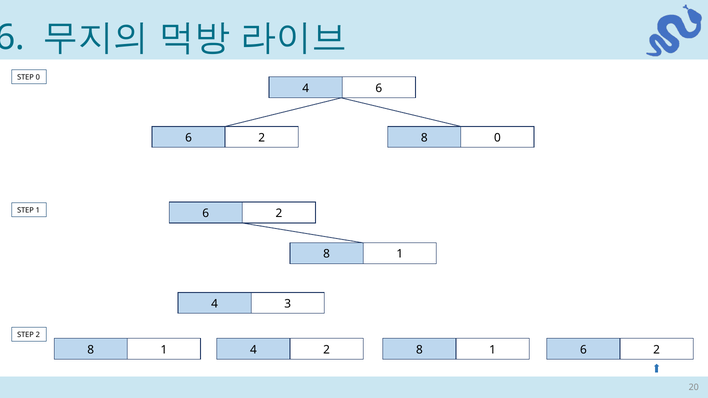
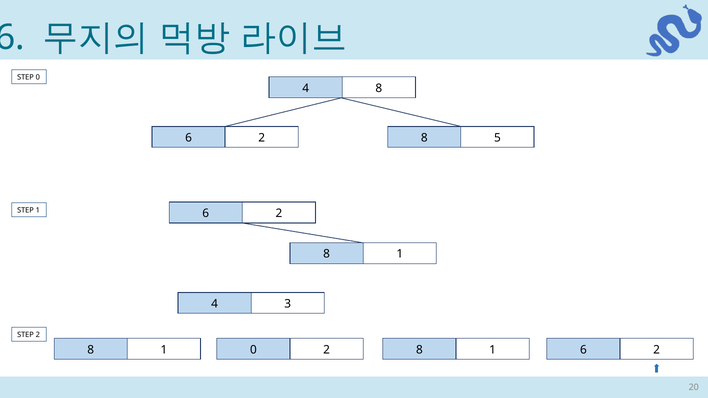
4 6: 6 -> 8
8 0: 0 -> 5
4 at (253, 350): 4 -> 0
